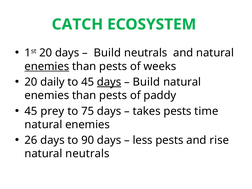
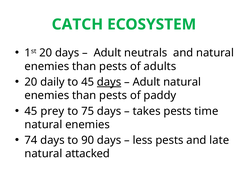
Build at (107, 53): Build -> Adult
enemies at (47, 66) underline: present -> none
weeks: weeks -> adults
Build at (146, 82): Build -> Adult
26: 26 -> 74
rise: rise -> late
natural neutrals: neutrals -> attacked
